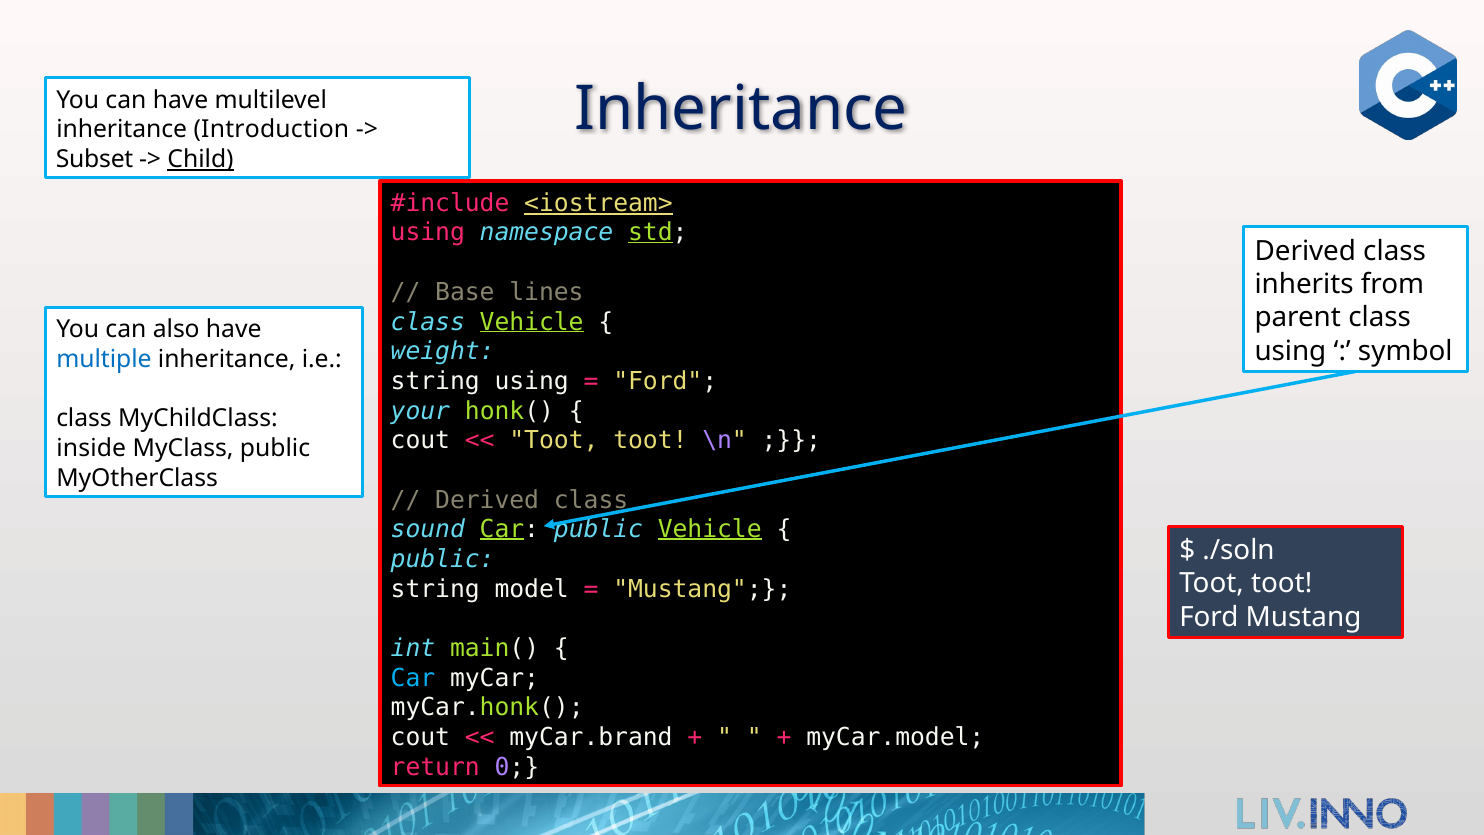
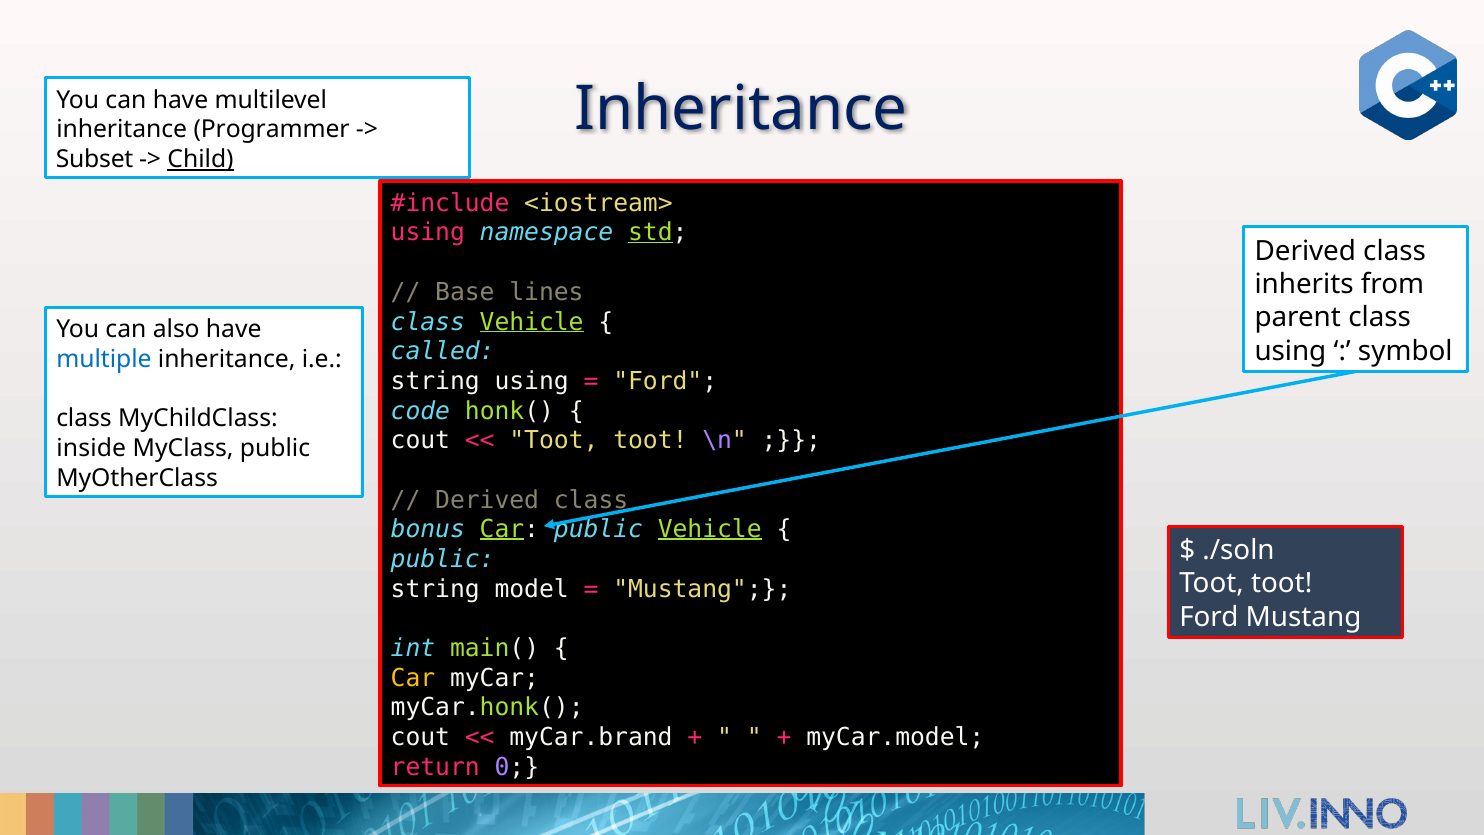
Introduction: Introduction -> Programmer
<iostream> underline: present -> none
weight: weight -> called
your: your -> code
sound: sound -> bonus
Car at (413, 678) colour: light blue -> yellow
